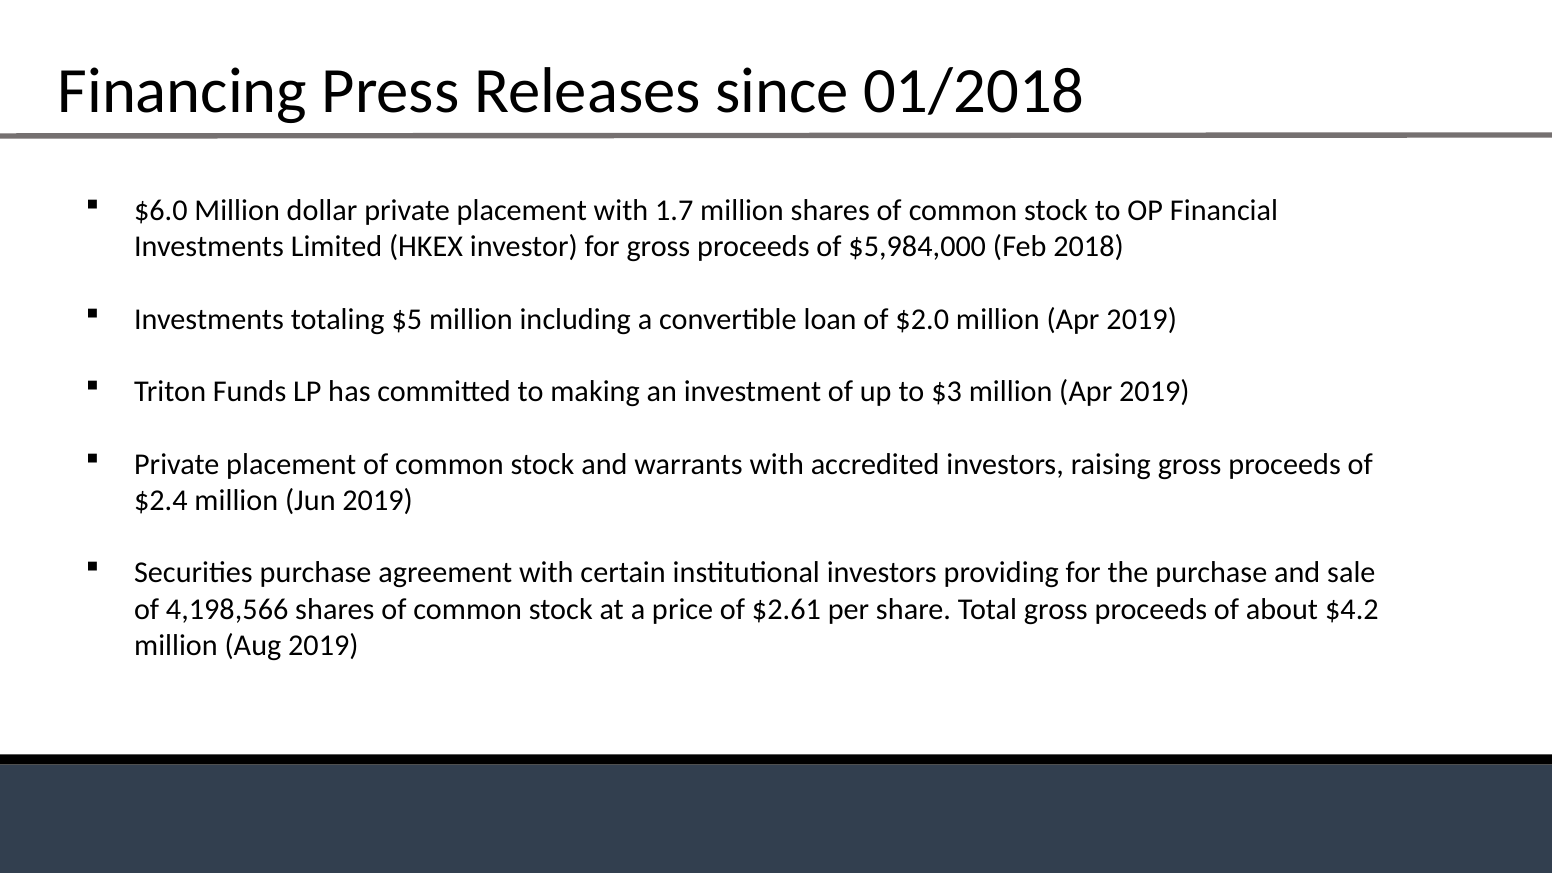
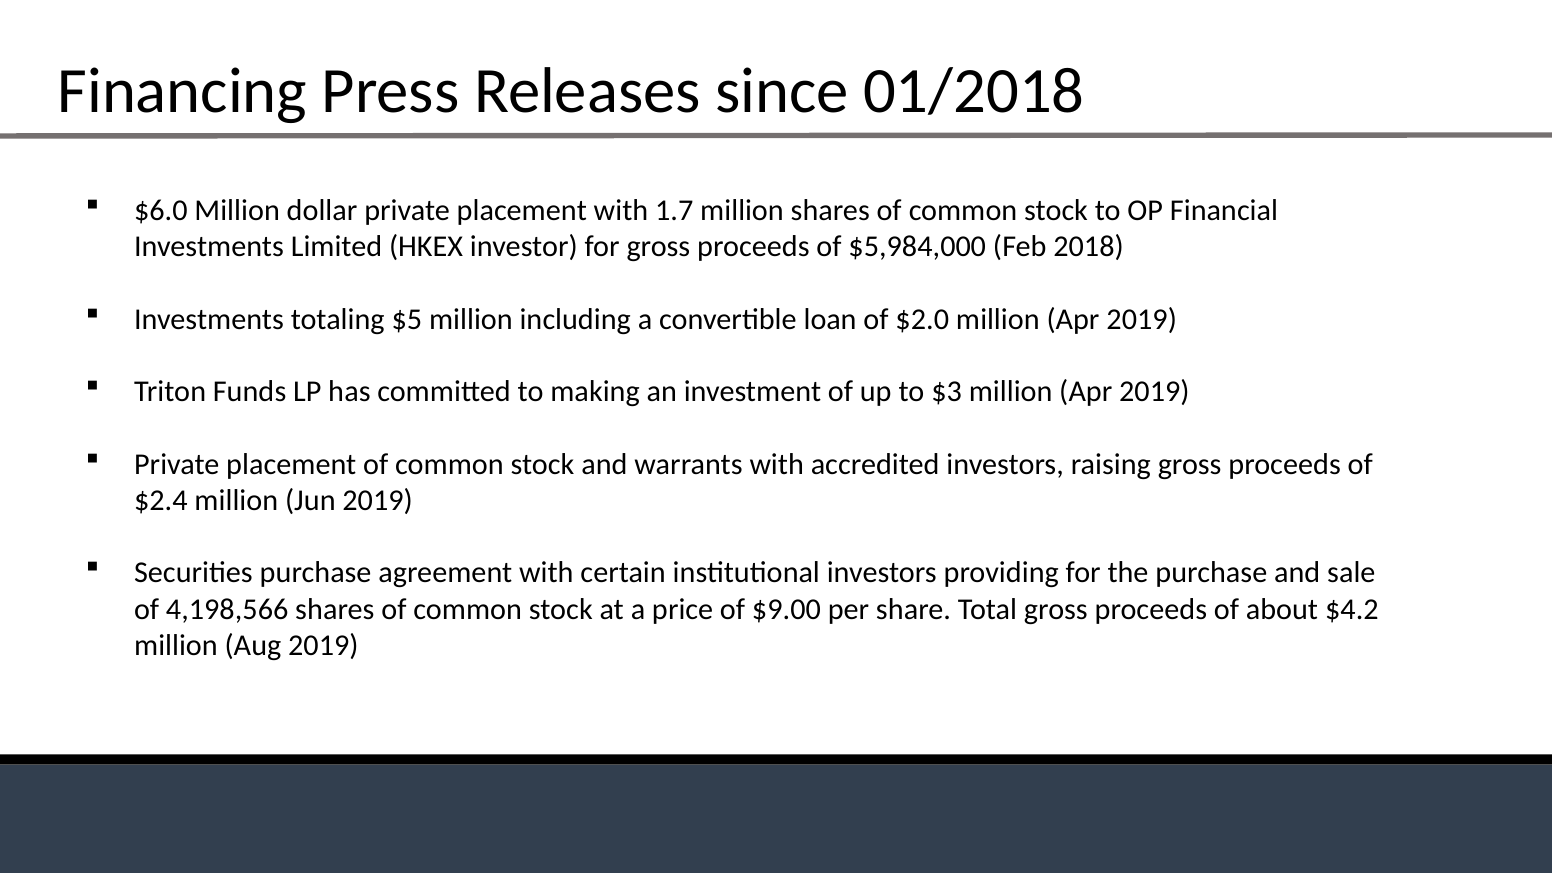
$2.61: $2.61 -> $9.00
